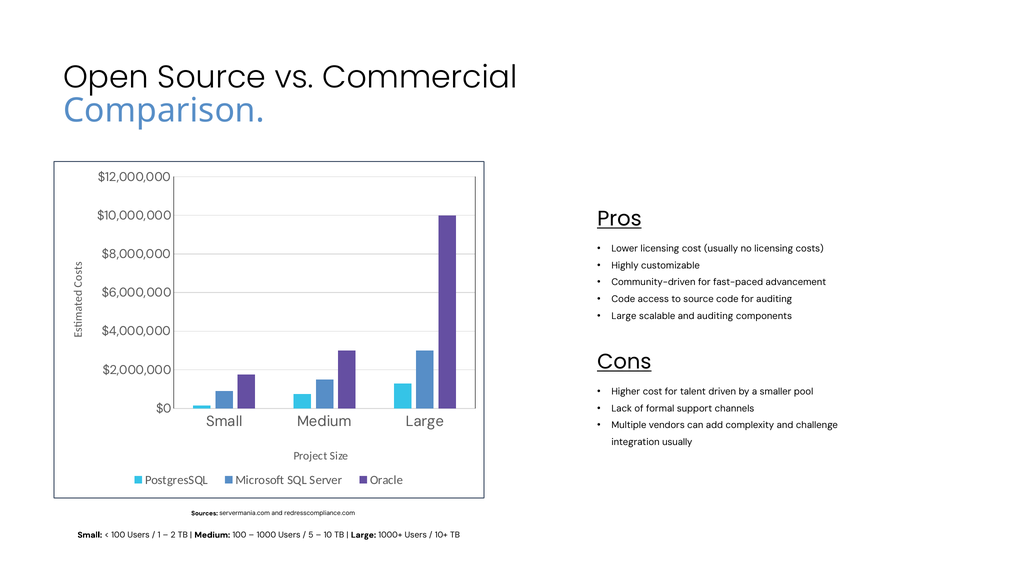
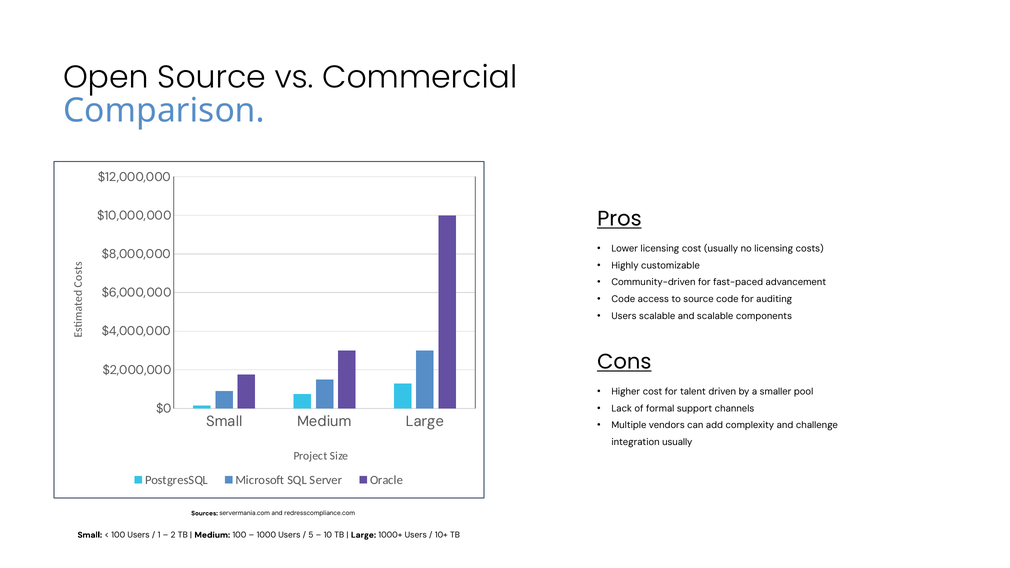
Large at (624, 316): Large -> Users
and auditing: auditing -> scalable
